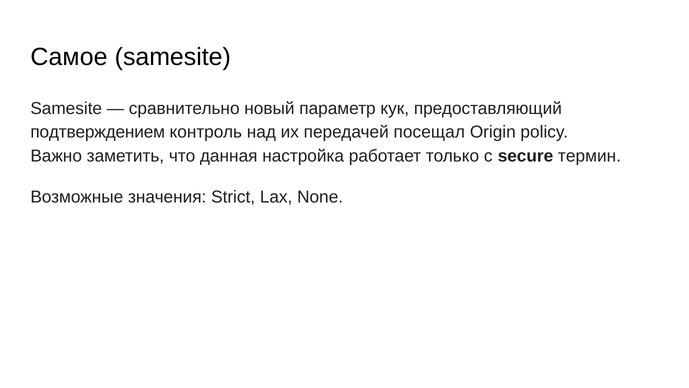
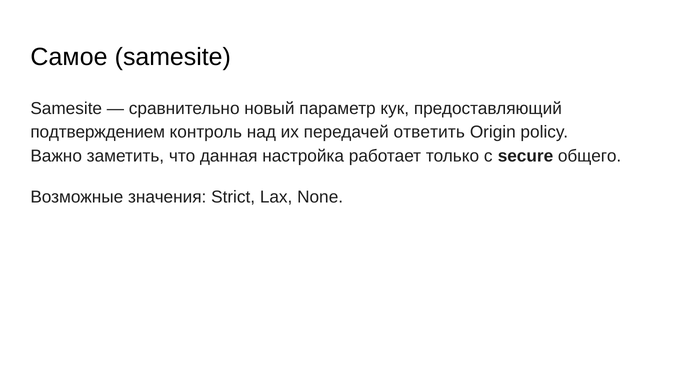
посещал: посещал -> ответить
термин: термин -> общего
